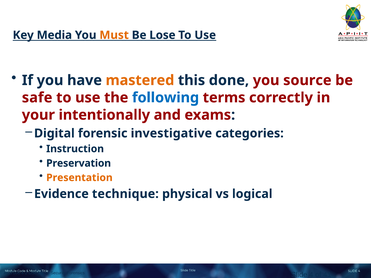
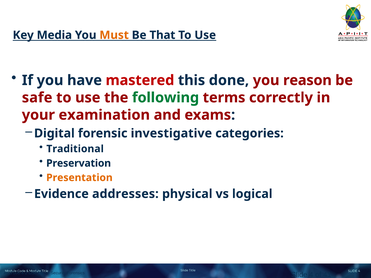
Lose: Lose -> That
mastered colour: orange -> red
source: source -> reason
following colour: blue -> green
intentionally: intentionally -> examination
Instruction: Instruction -> Traditional
technique: technique -> addresses
